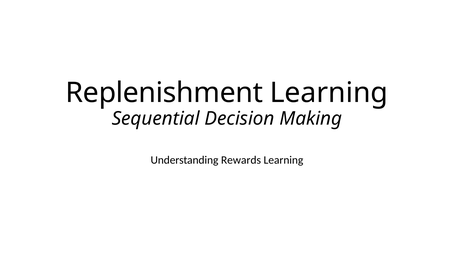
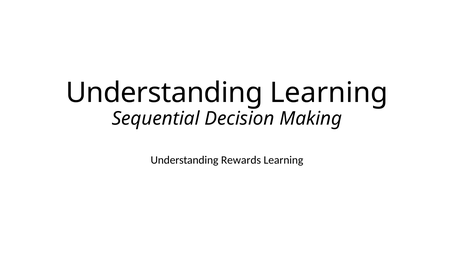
Replenishment at (164, 93): Replenishment -> Understanding
